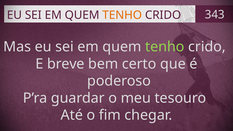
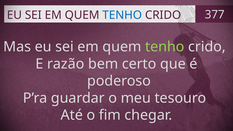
TENHO at (122, 15) colour: orange -> blue
343: 343 -> 377
breve: breve -> razão
